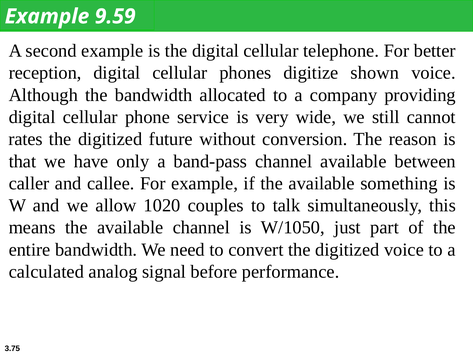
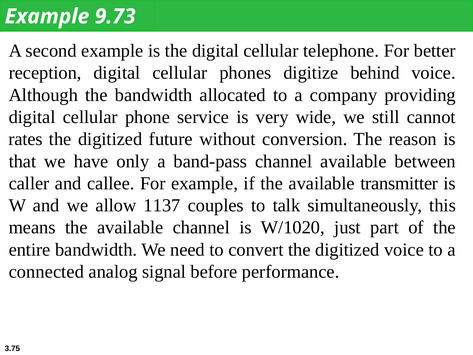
9.59: 9.59 -> 9.73
shown: shown -> behind
something: something -> transmitter
1020: 1020 -> 1137
W/1050: W/1050 -> W/1020
calculated: calculated -> connected
